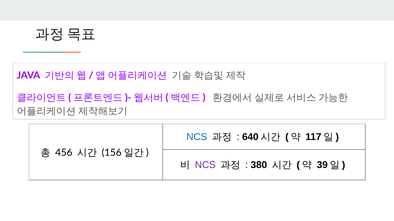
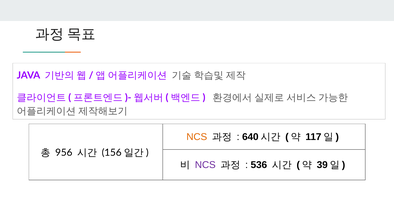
NCS at (197, 137) colour: blue -> orange
456: 456 -> 956
380: 380 -> 536
